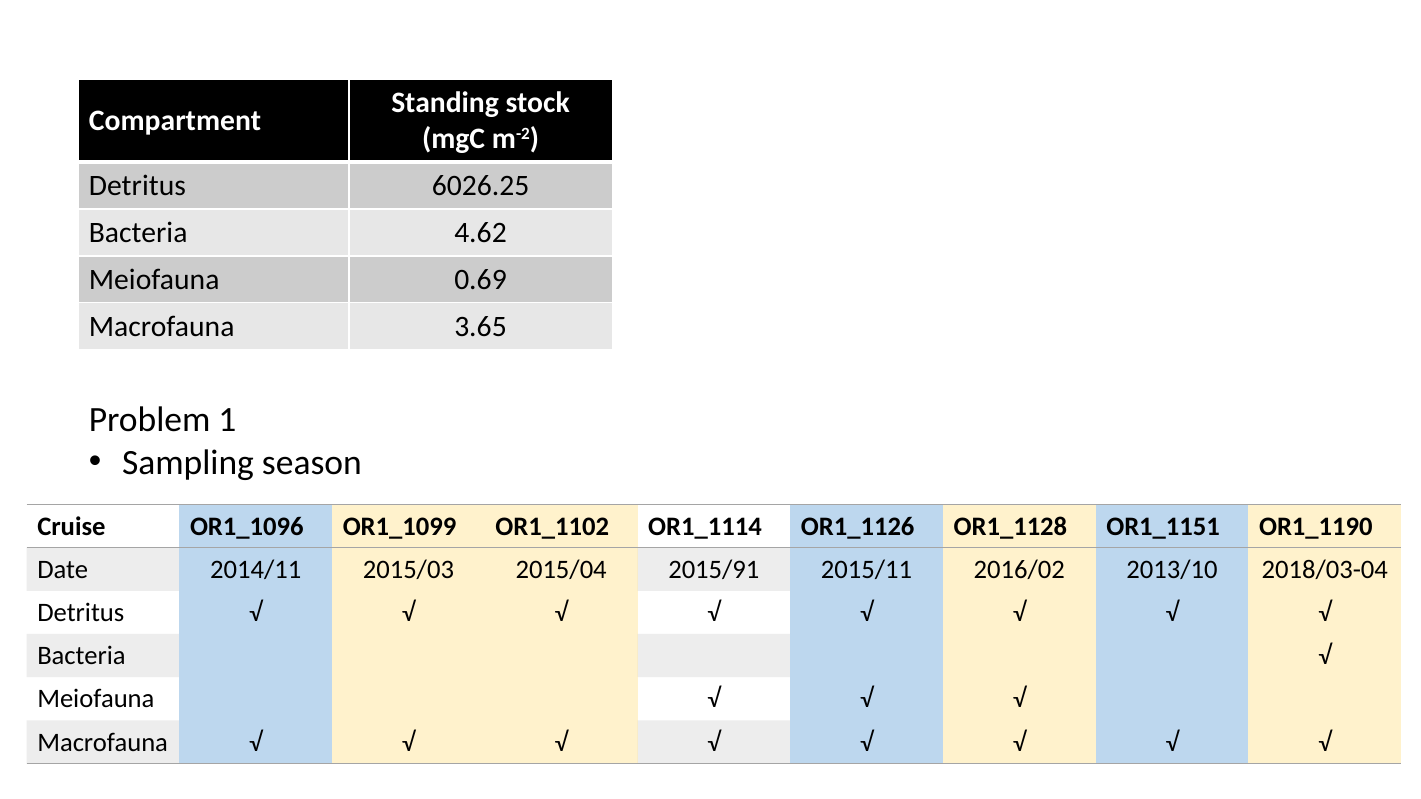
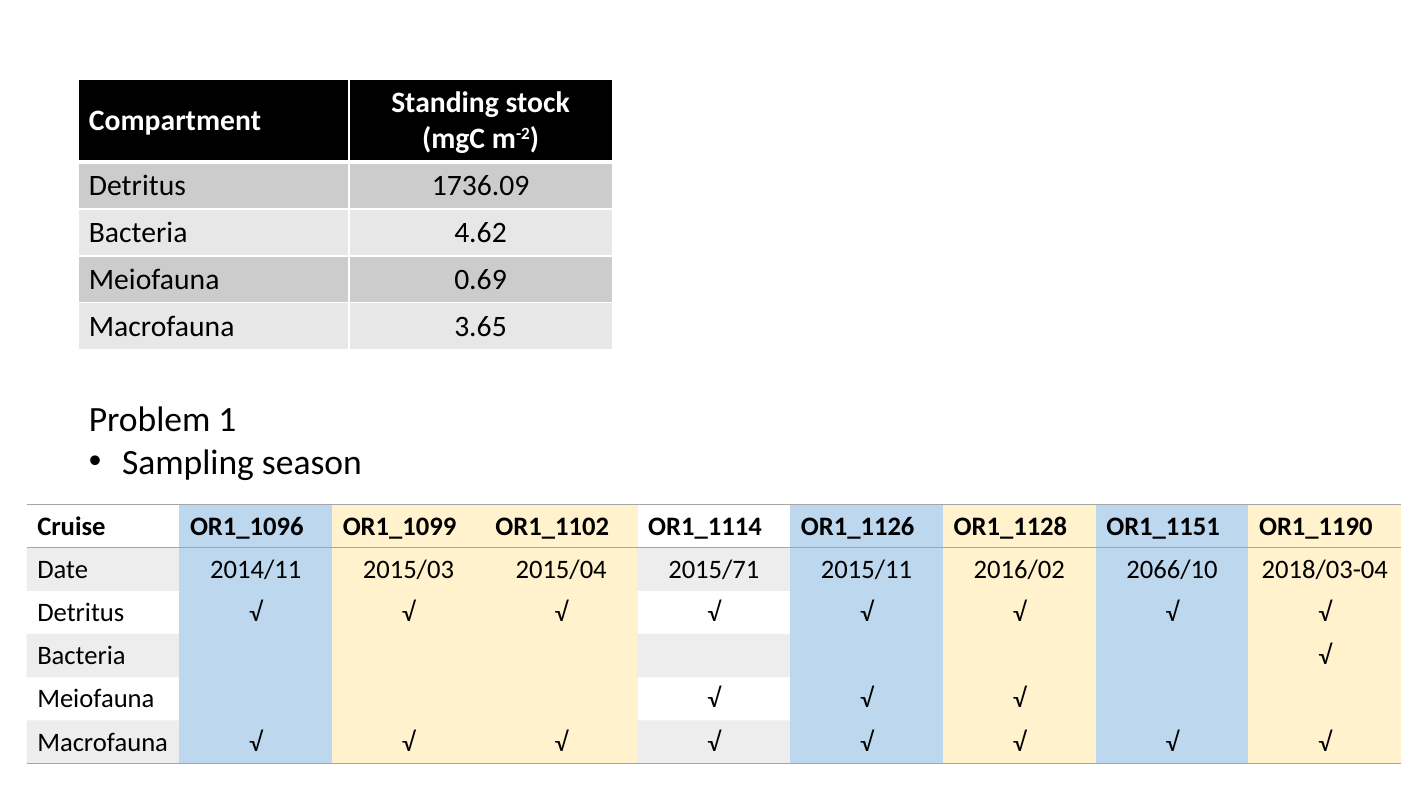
6026.25: 6026.25 -> 1736.09
2015/91: 2015/91 -> 2015/71
2013/10: 2013/10 -> 2066/10
